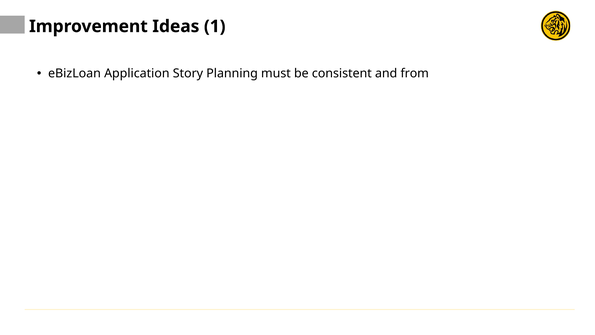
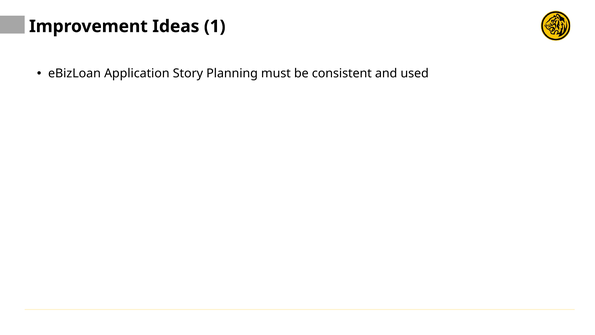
from: from -> used
